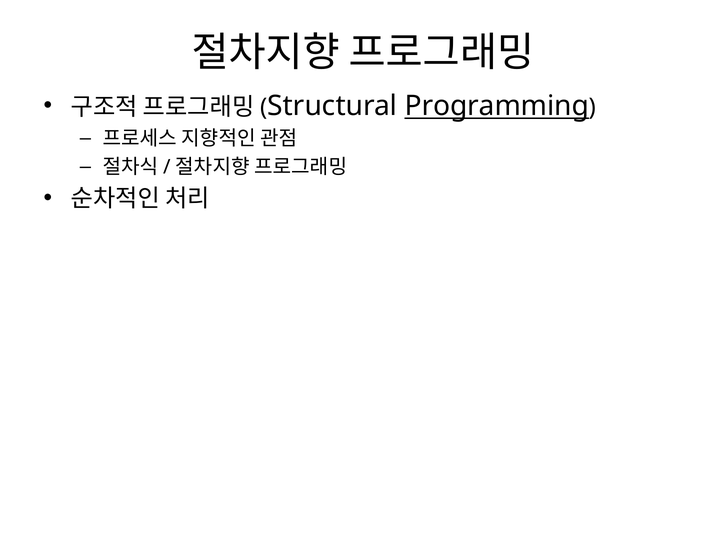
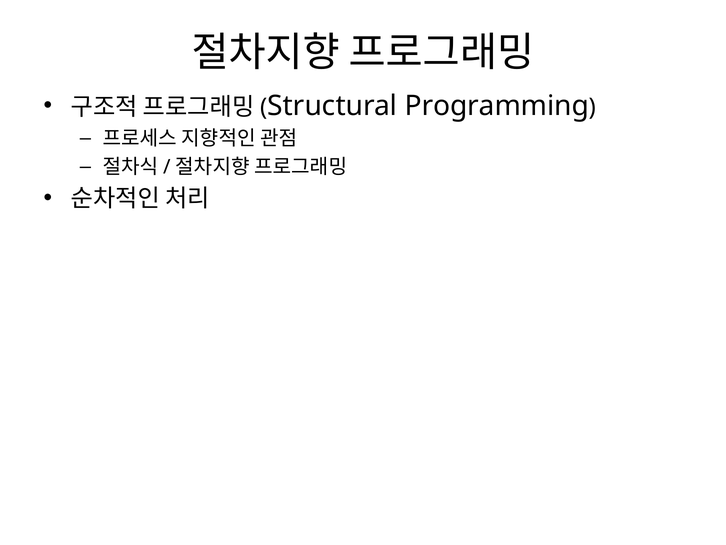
Programming underline: present -> none
